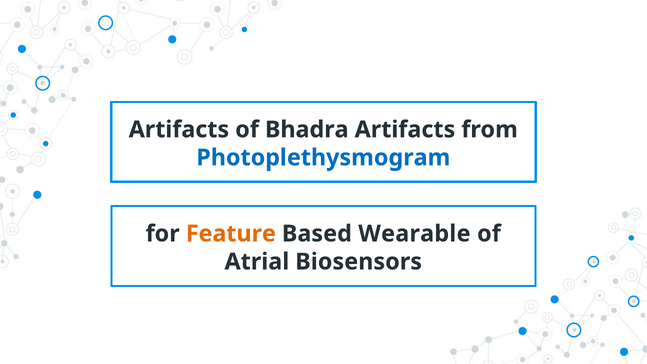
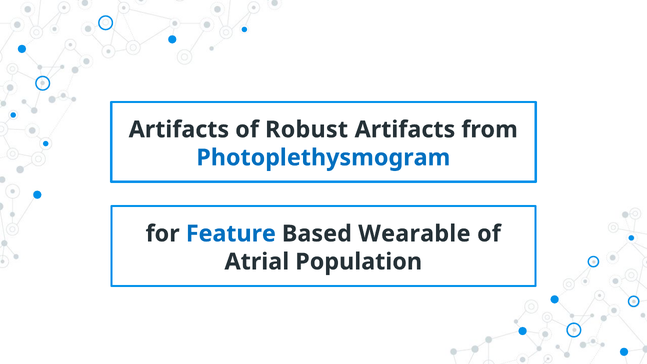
Bhadra: Bhadra -> Robust
Feature colour: orange -> blue
Biosensors: Biosensors -> Population
